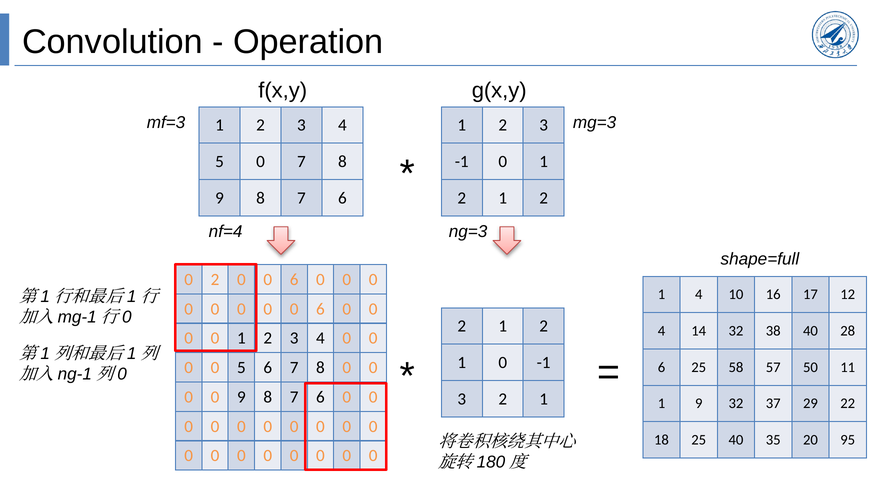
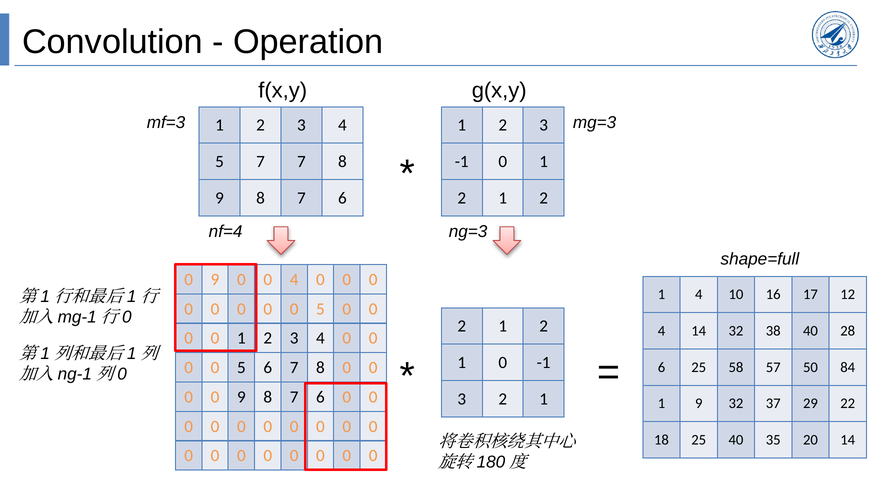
5 0: 0 -> 7
2 at (215, 280): 2 -> 9
6 at (294, 280): 6 -> 4
6 at (320, 309): 6 -> 5
11: 11 -> 84
20 95: 95 -> 14
